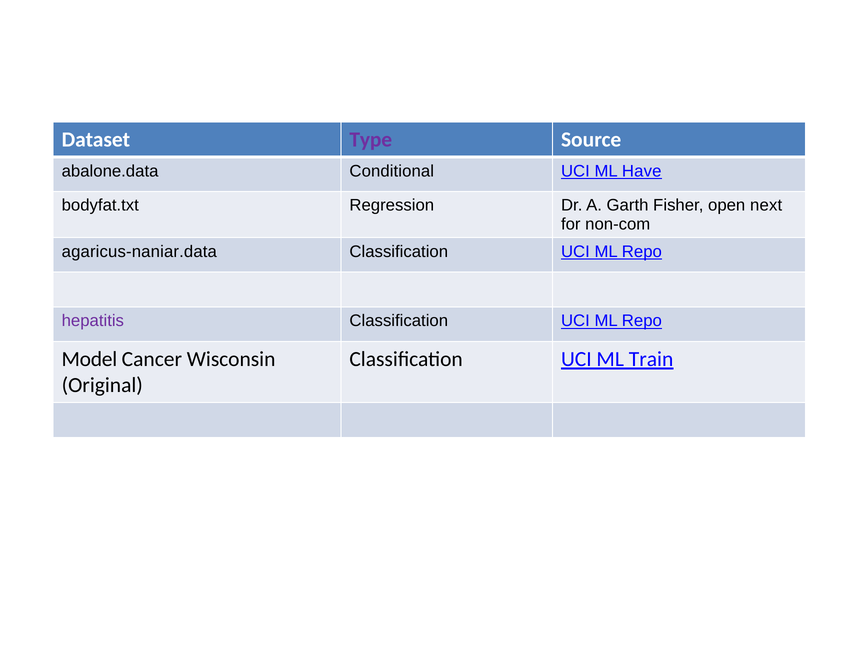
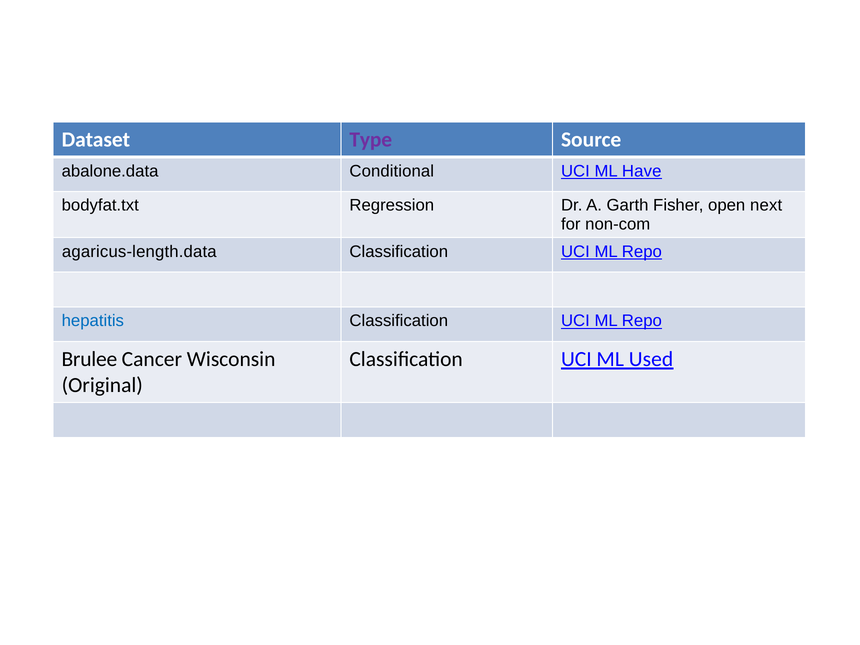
agaricus-naniar.data: agaricus-naniar.data -> agaricus-length.data
hepatitis colour: purple -> blue
Model: Model -> Brulee
Train: Train -> Used
